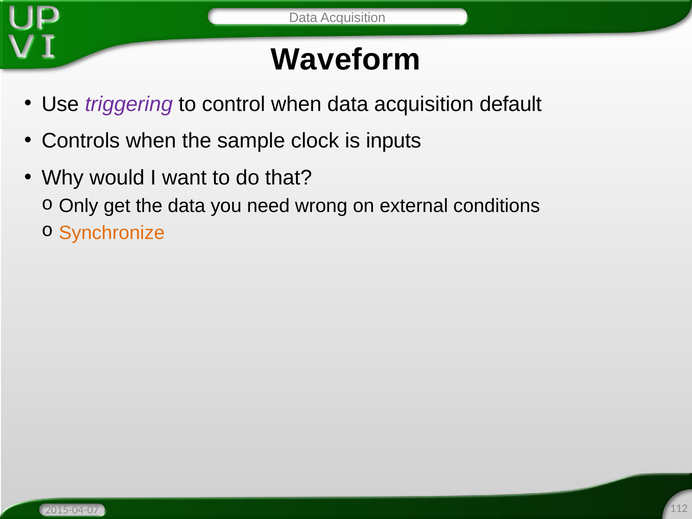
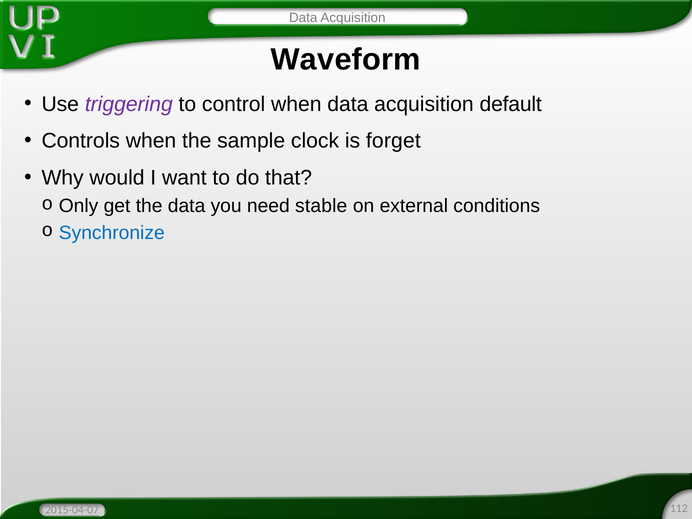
inputs: inputs -> forget
wrong: wrong -> stable
Synchronize colour: orange -> blue
